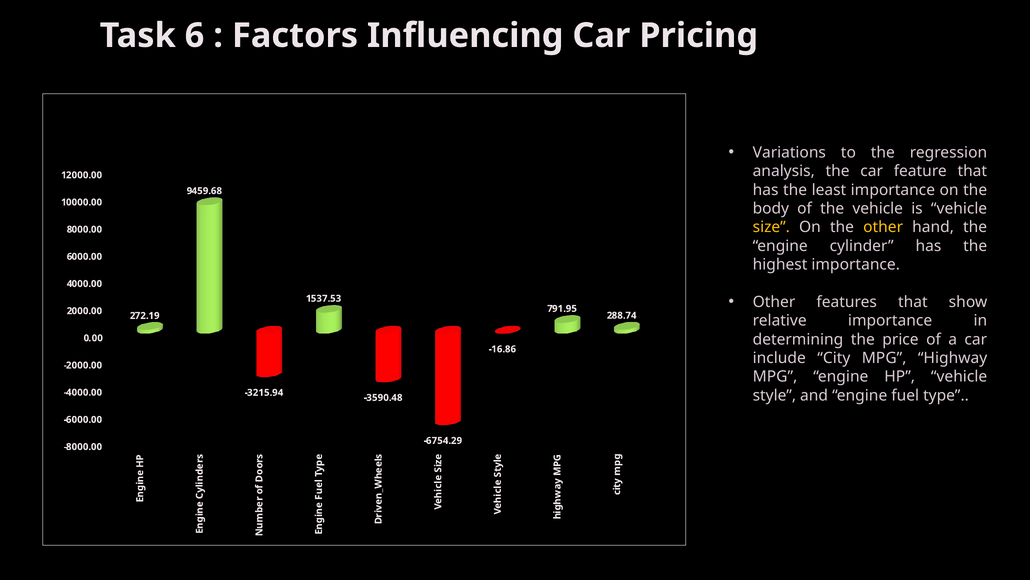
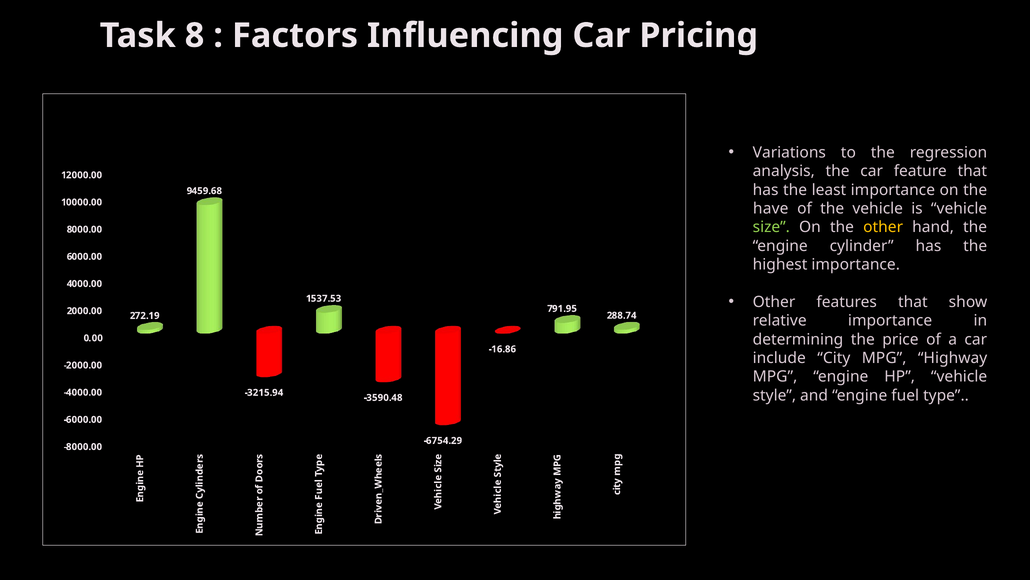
6: 6 -> 8
body: body -> have
size colour: yellow -> light green
